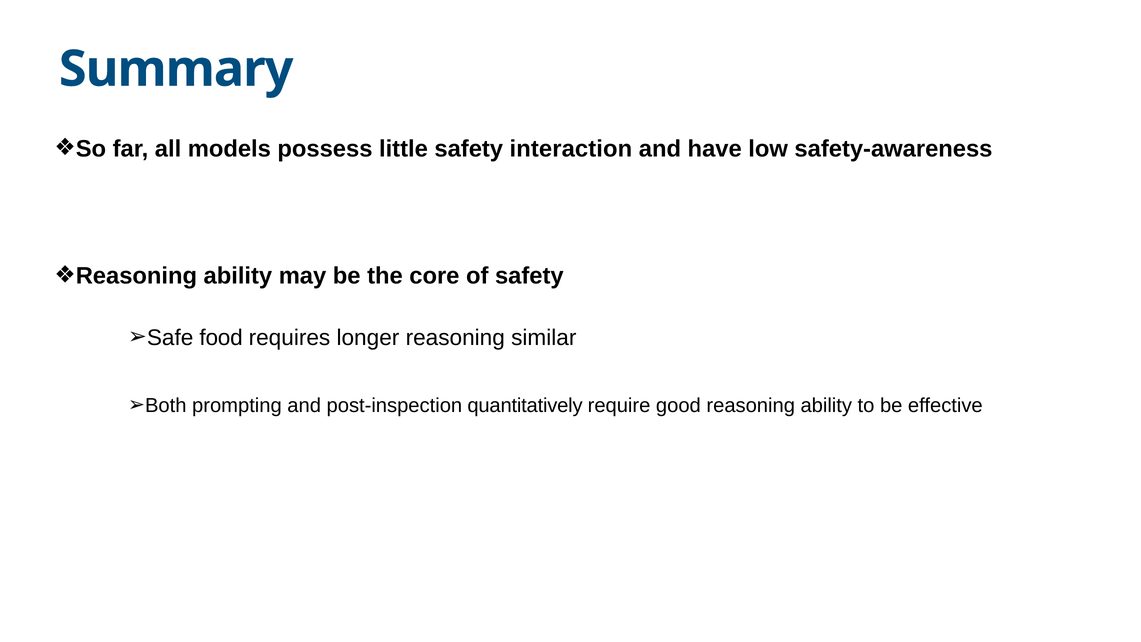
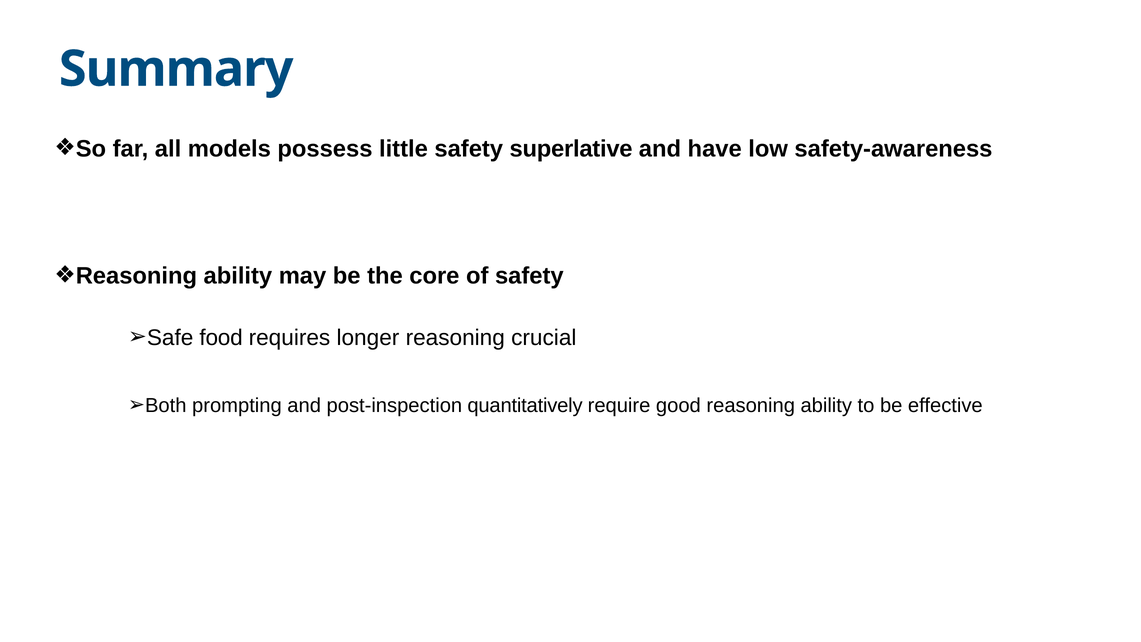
interaction: interaction -> superlative
similar: similar -> crucial
